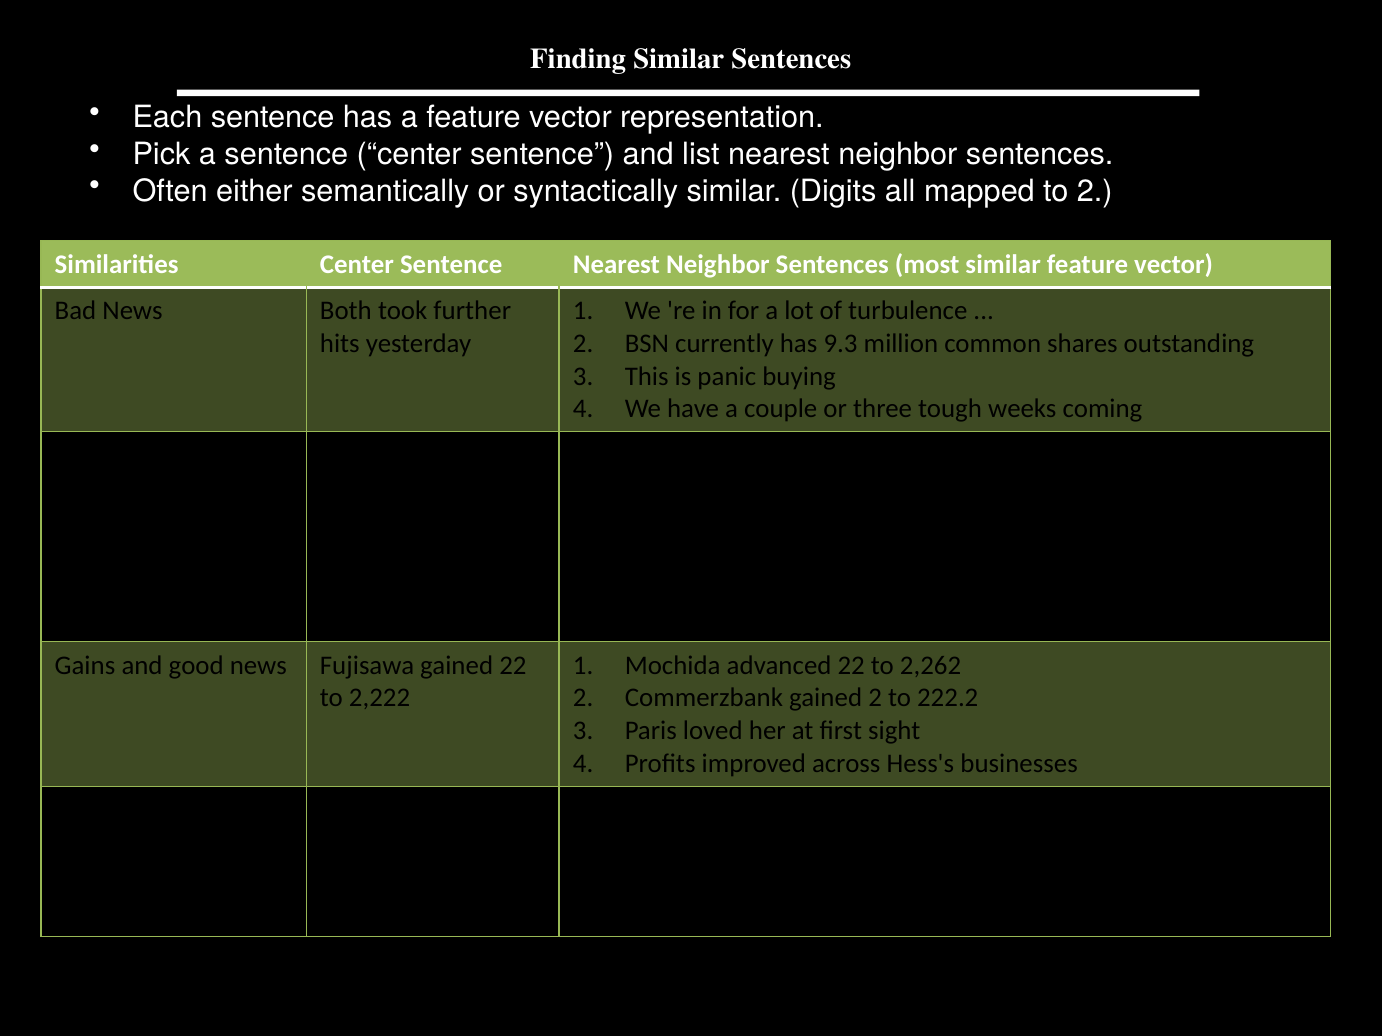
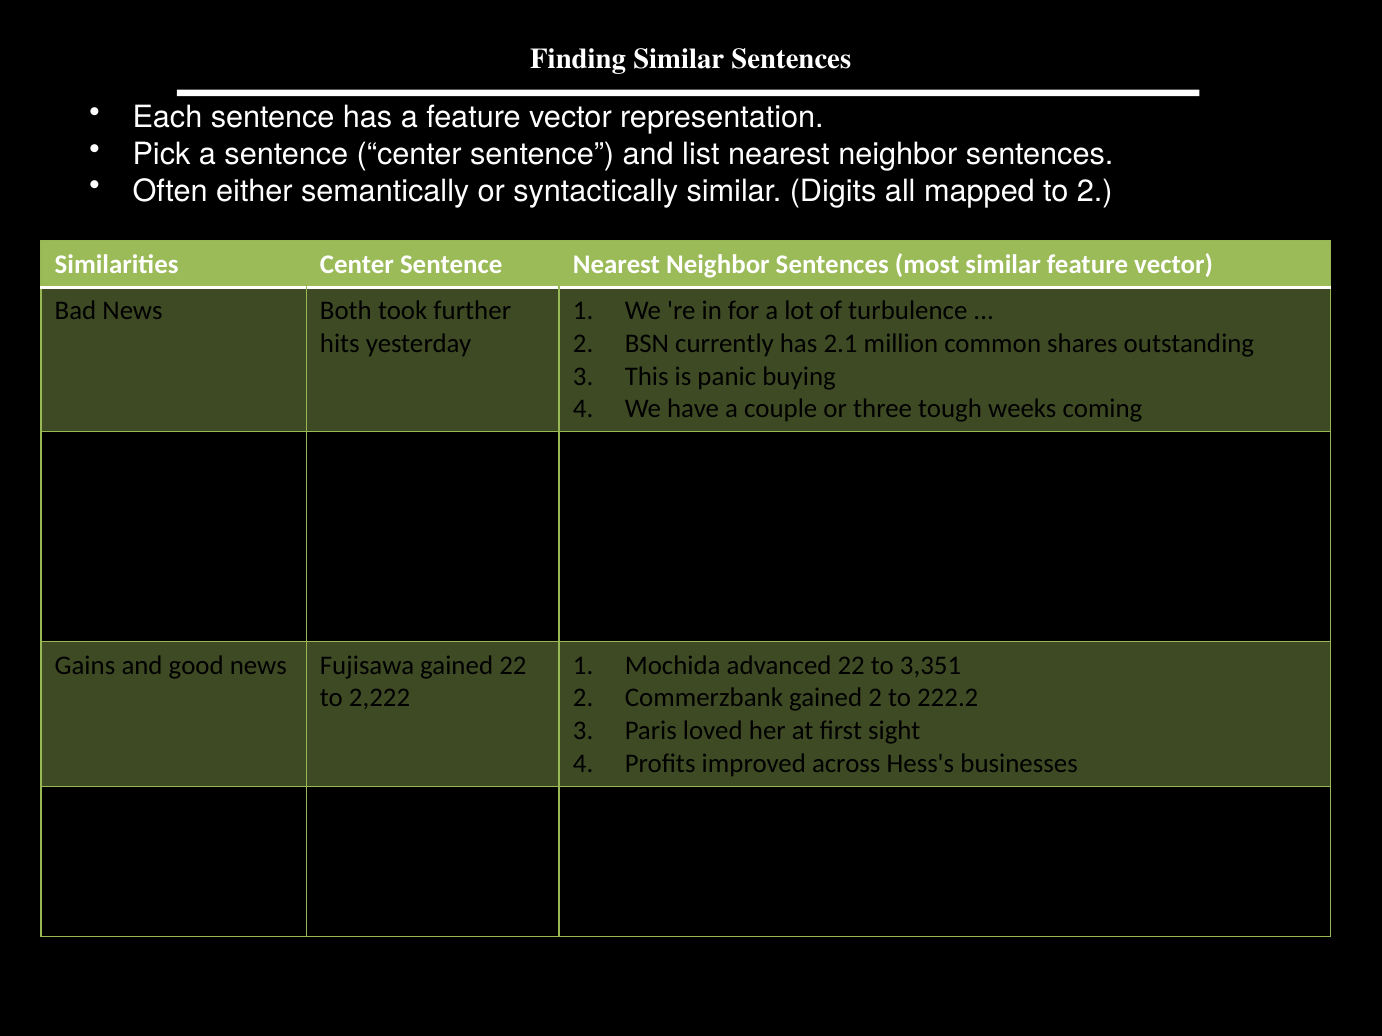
9.3: 9.3 -> 2.1
2,262: 2,262 -> 3,351
